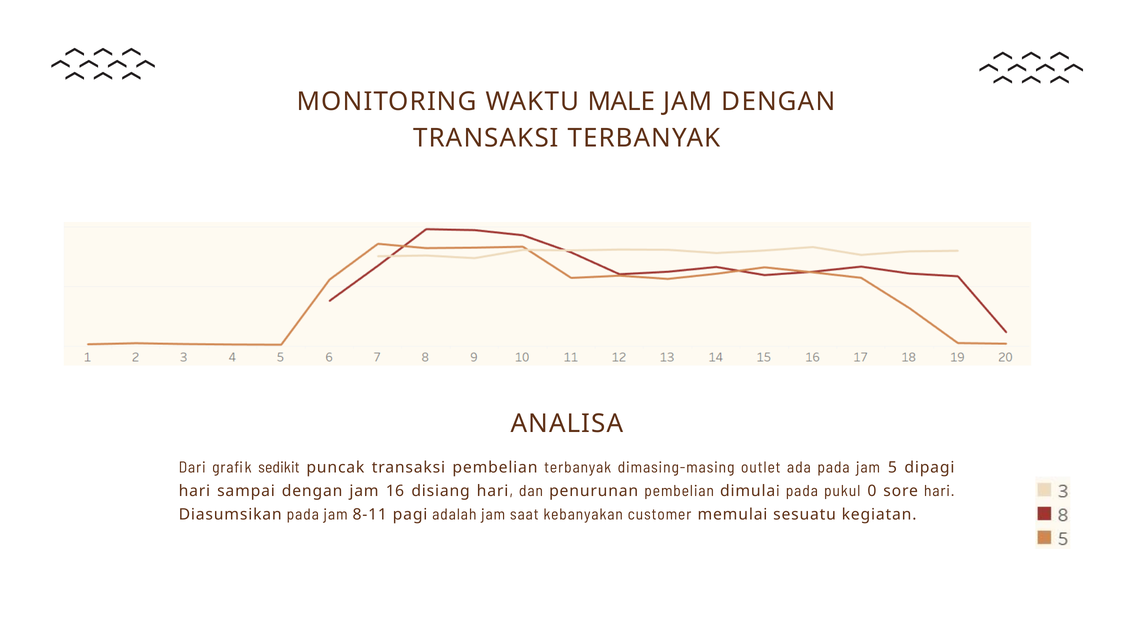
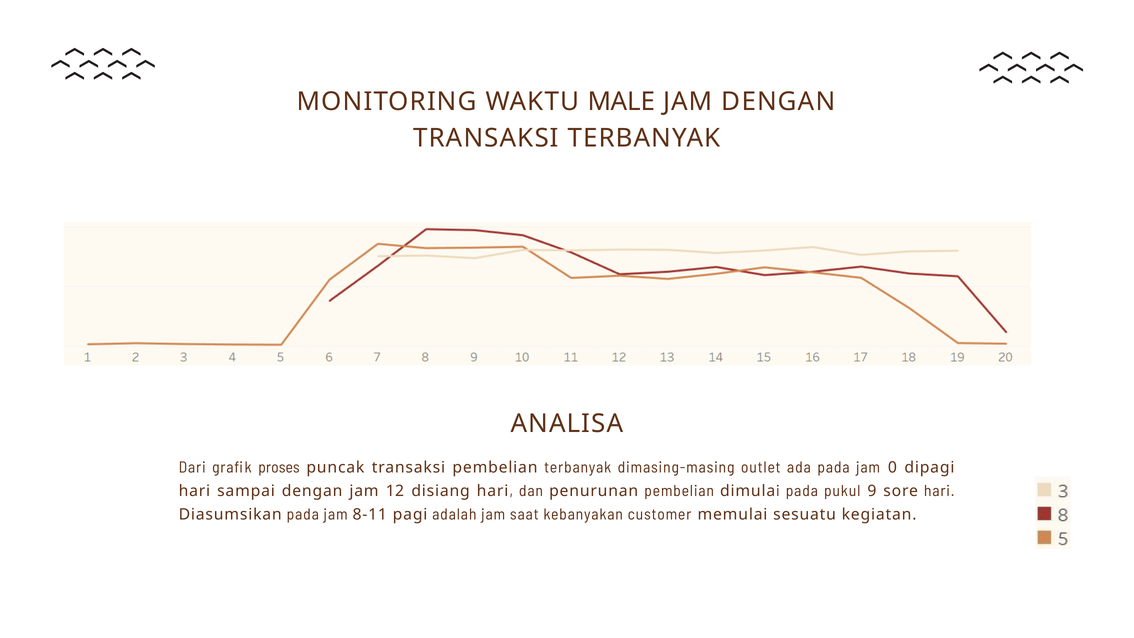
sedikit: sedikit -> proses
5: 5 -> 0
16: 16 -> 12
0: 0 -> 9
